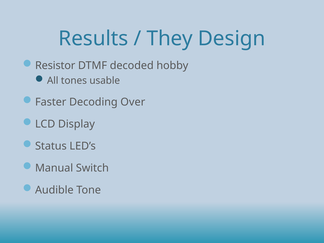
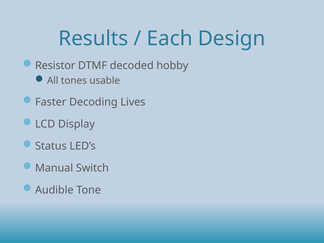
They: They -> Each
Over: Over -> Lives
